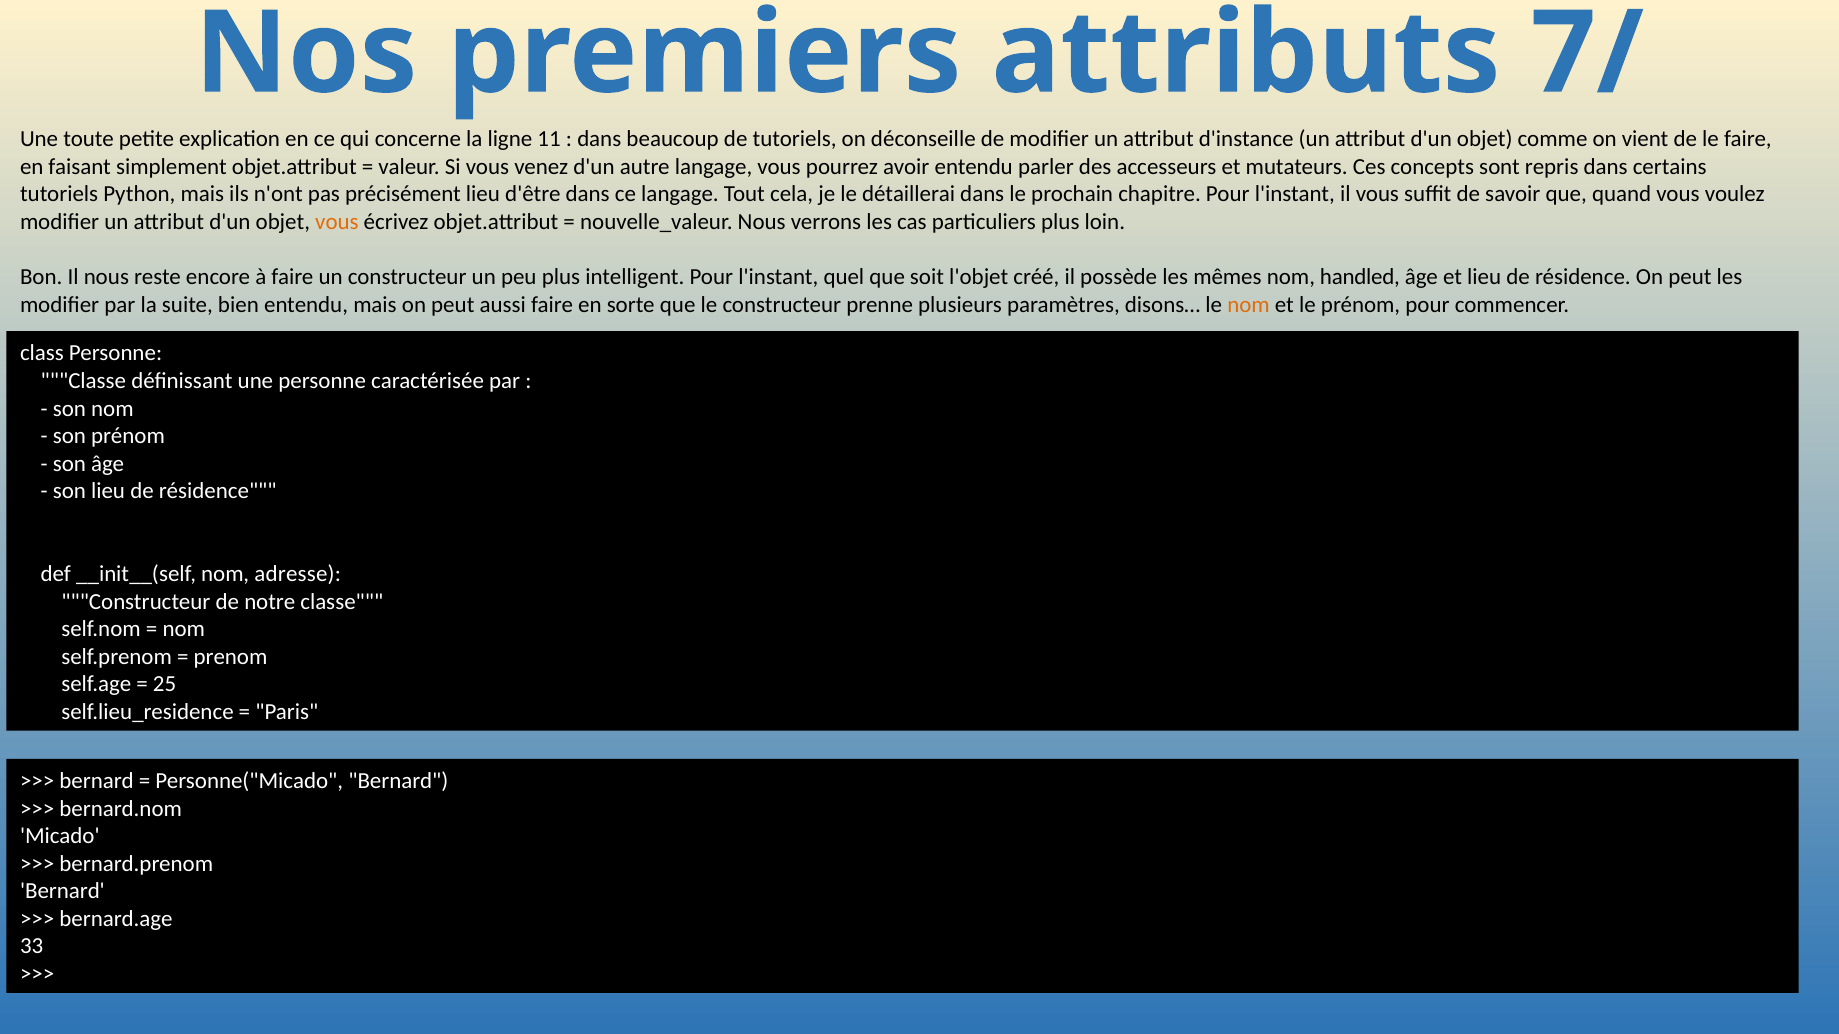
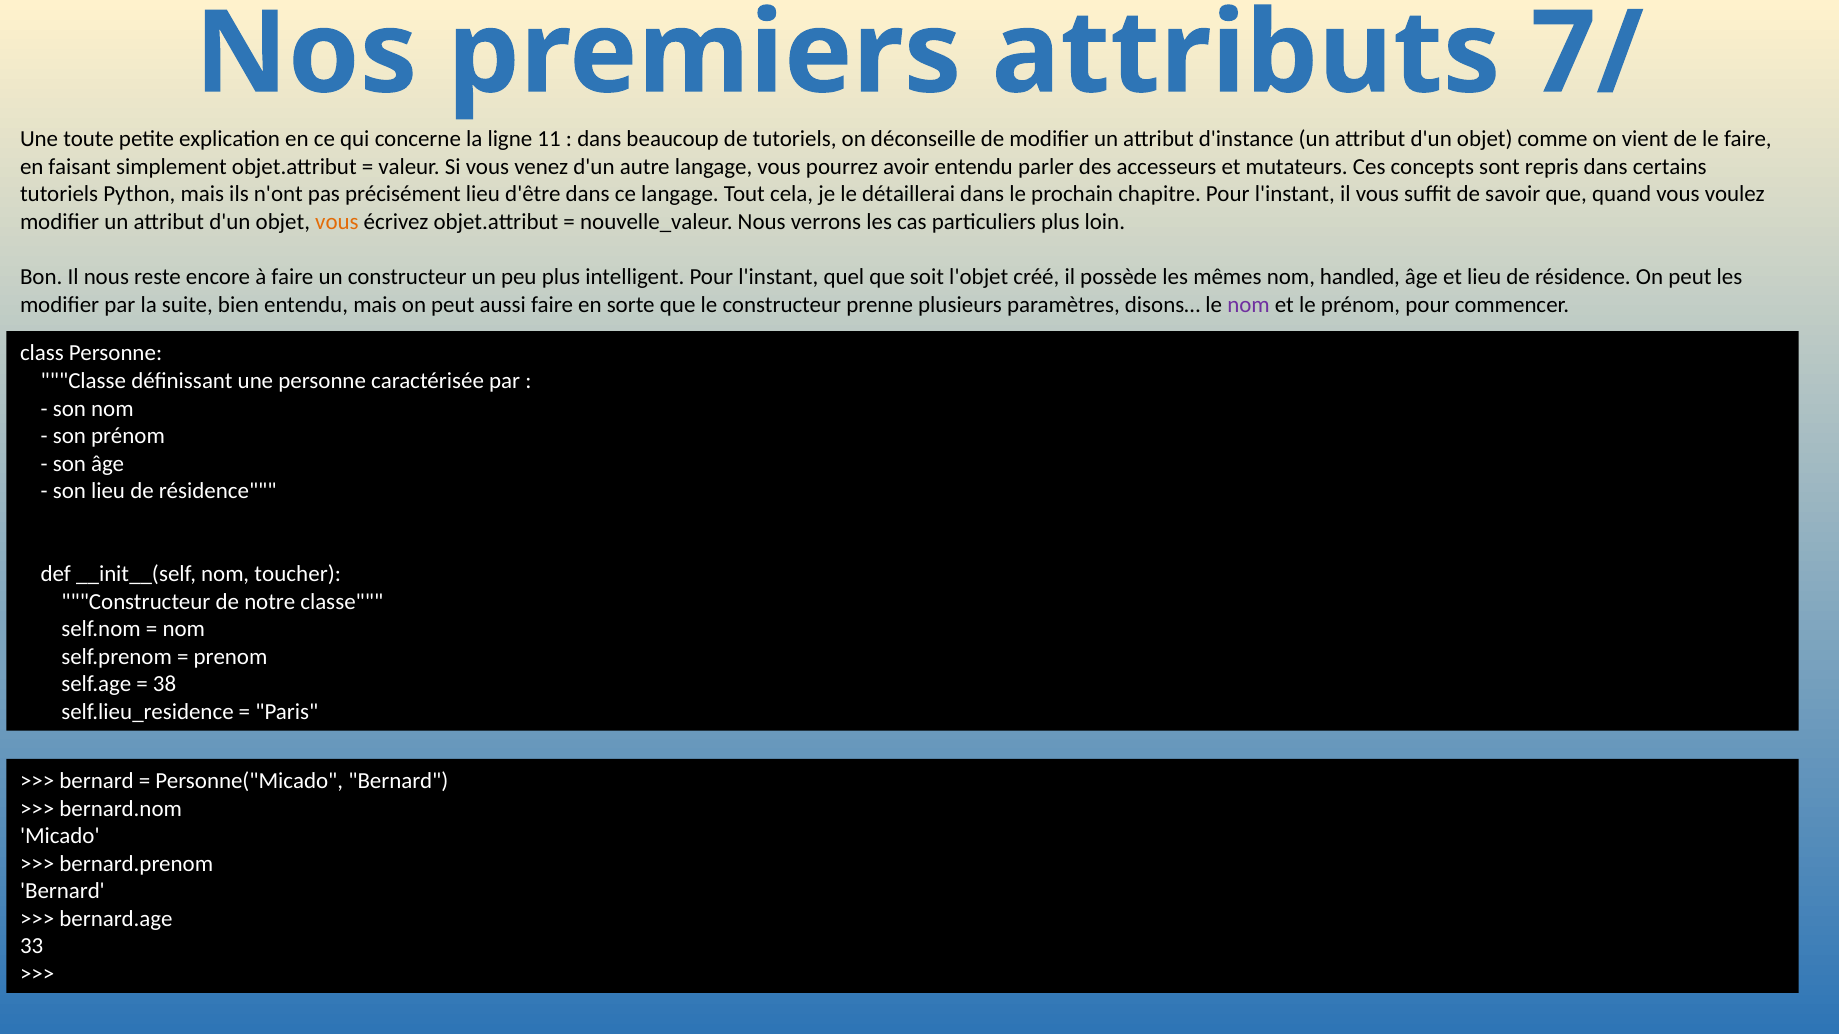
nom at (1248, 305) colour: orange -> purple
adresse: adresse -> toucher
25: 25 -> 38
